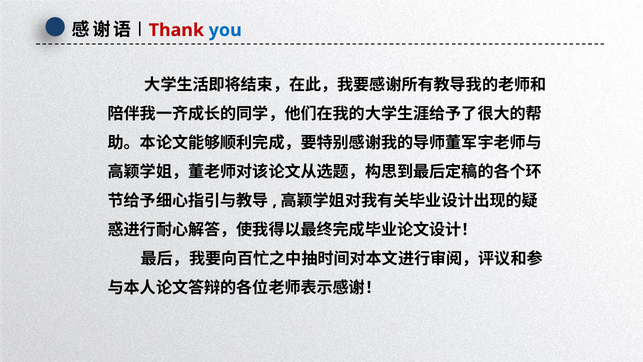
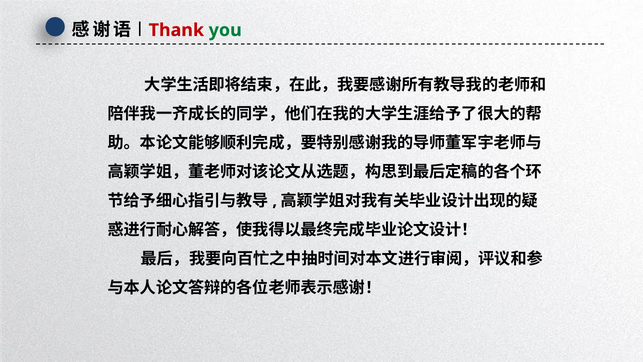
you colour: blue -> green
